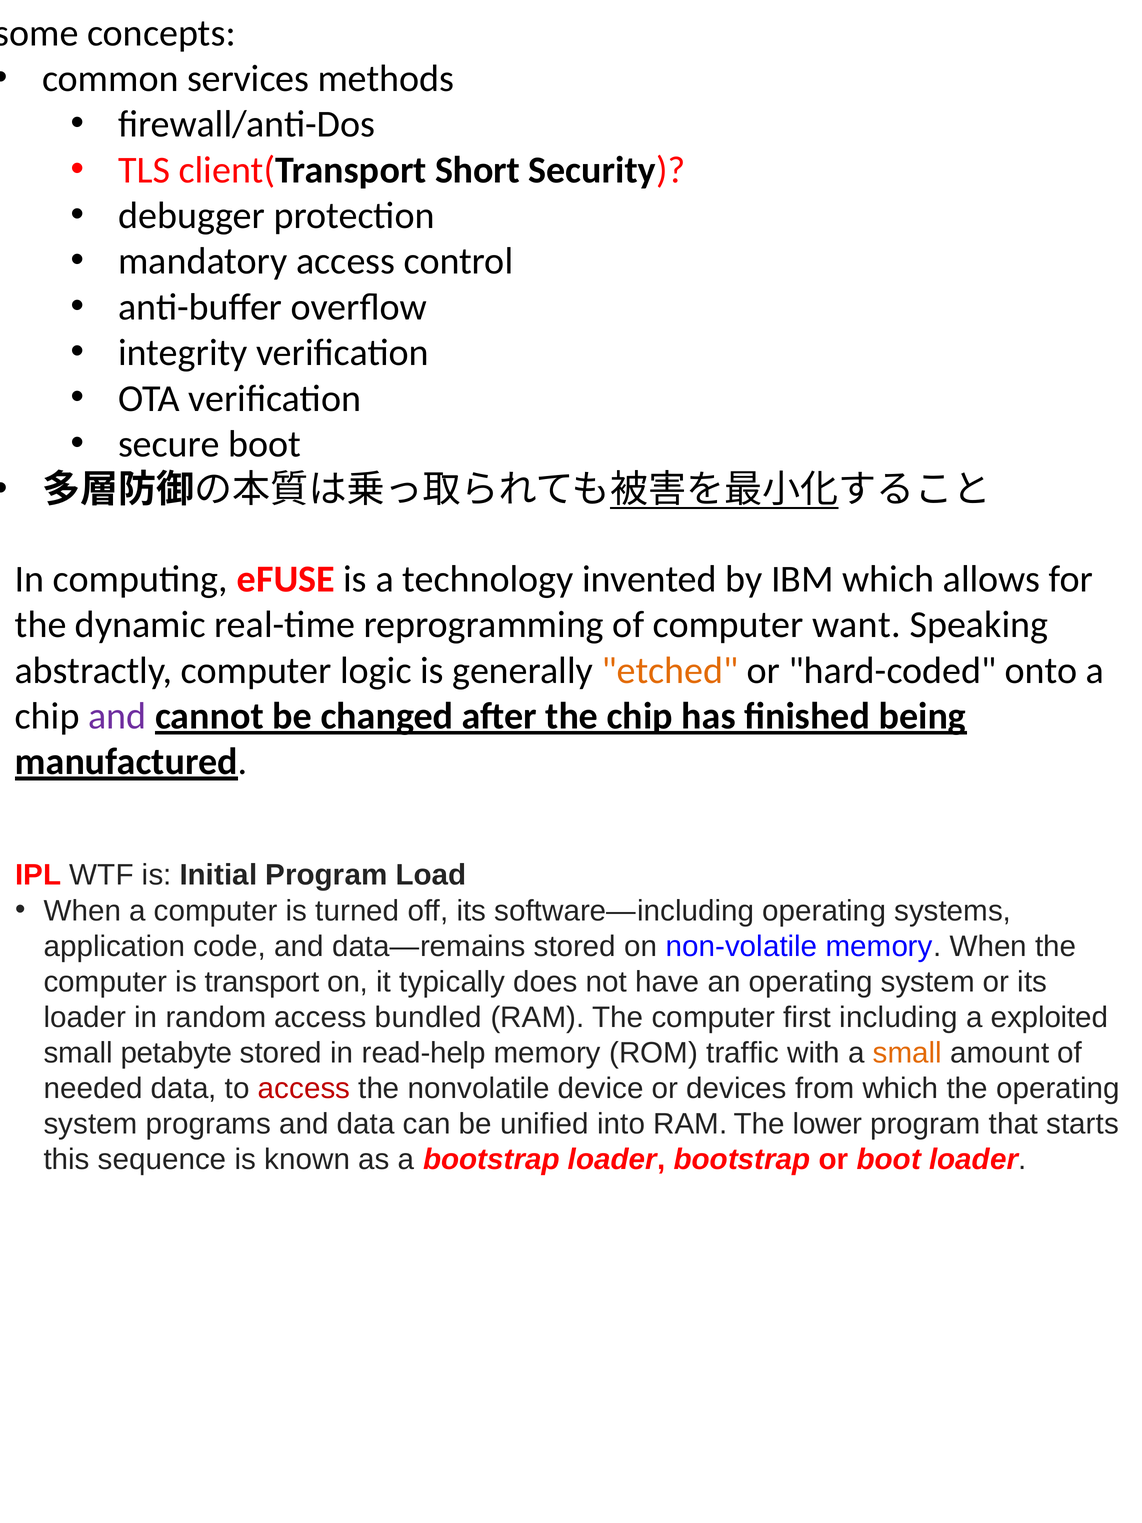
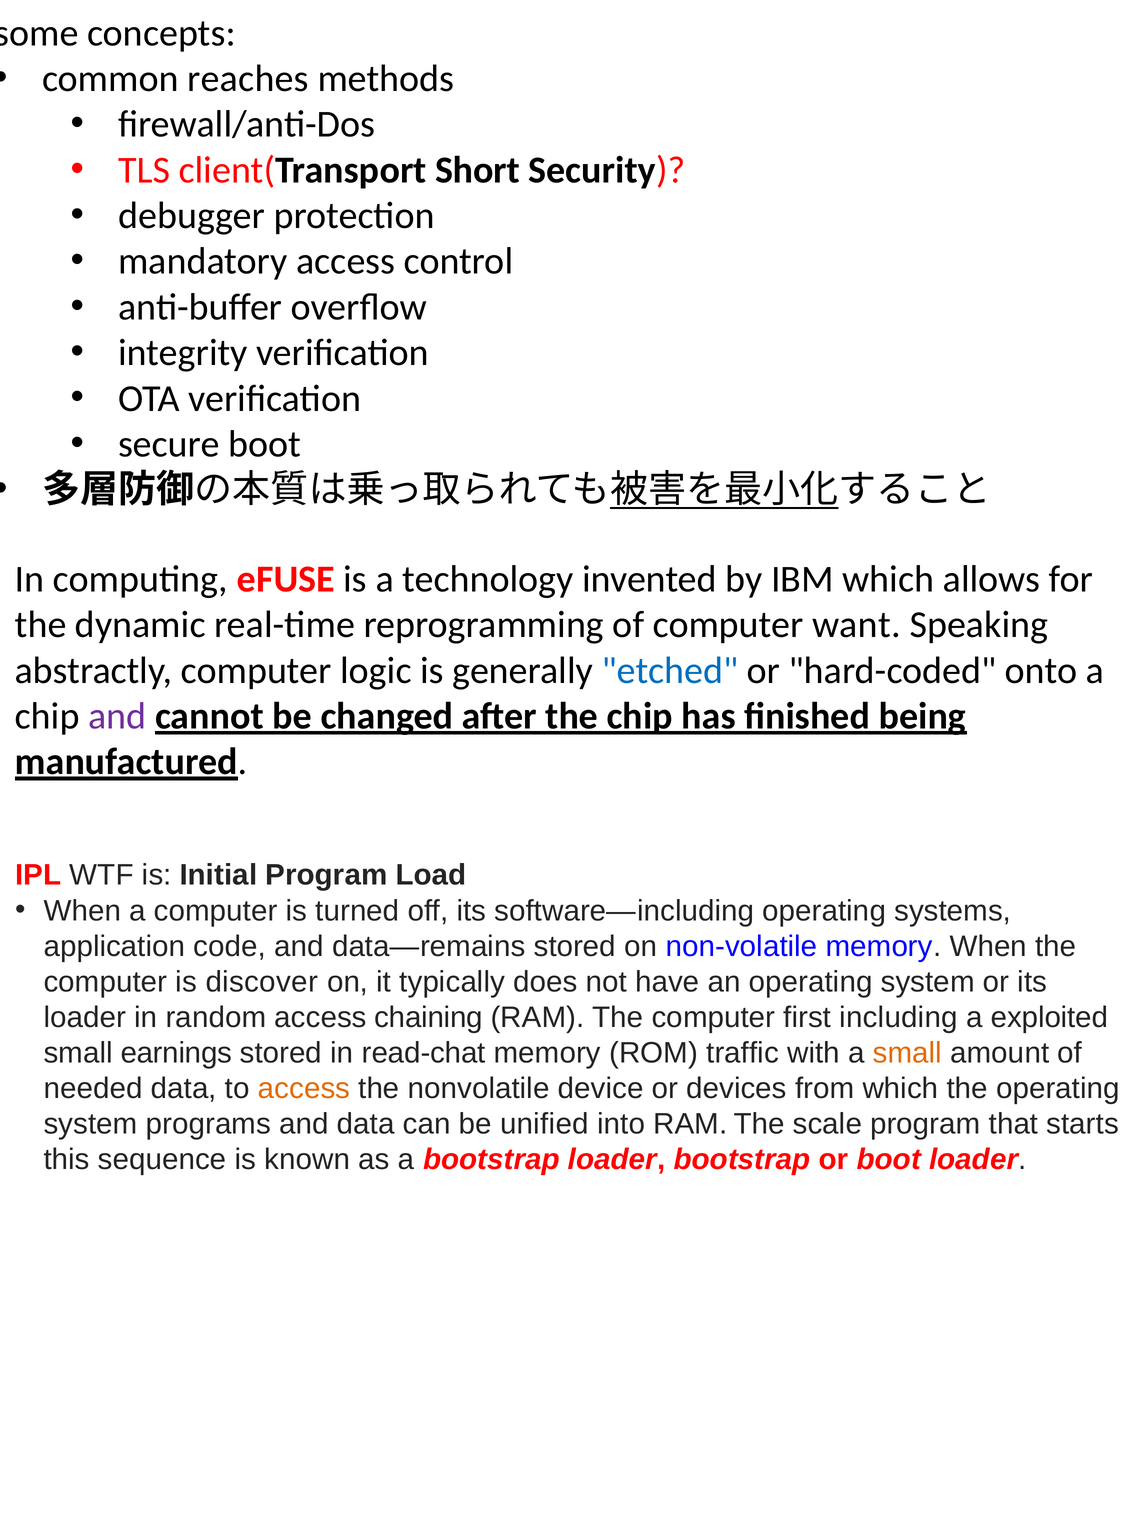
services: services -> reaches
etched colour: orange -> blue
transport: transport -> discover
bundled: bundled -> chaining
petabyte: petabyte -> earnings
read-help: read-help -> read-chat
access at (304, 1088) colour: red -> orange
lower: lower -> scale
